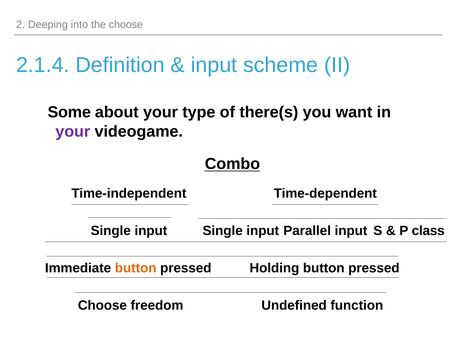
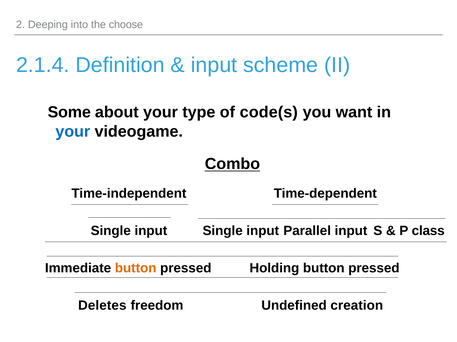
there(s: there(s -> code(s
your at (73, 132) colour: purple -> blue
Choose at (102, 306): Choose -> Deletes
function: function -> creation
